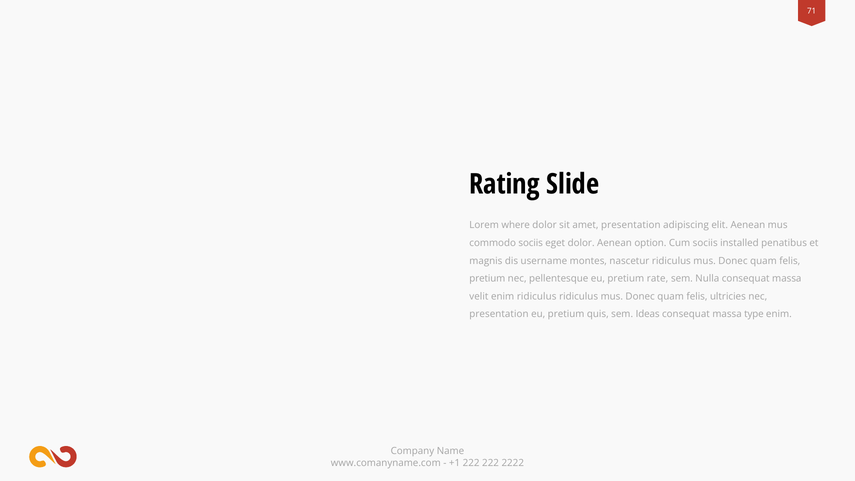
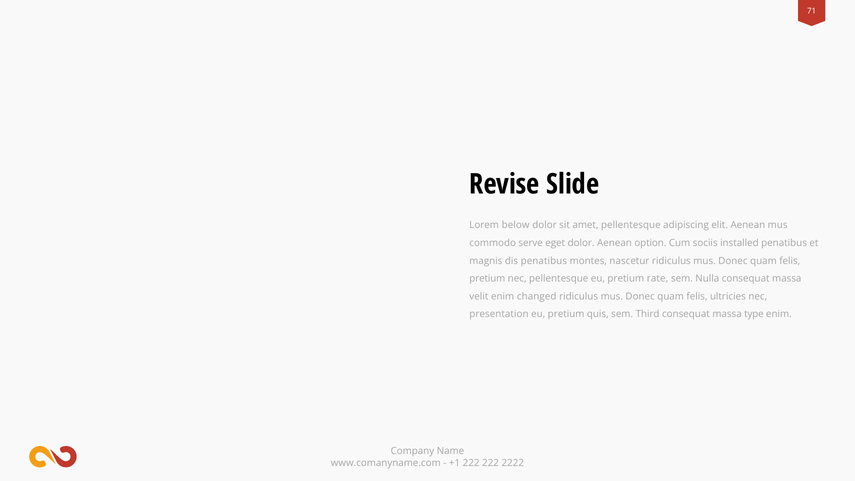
Rating: Rating -> Revise
where: where -> below
amet presentation: presentation -> pellentesque
commodo sociis: sociis -> serve
dis username: username -> penatibus
enim ridiculus: ridiculus -> changed
Ideas: Ideas -> Third
